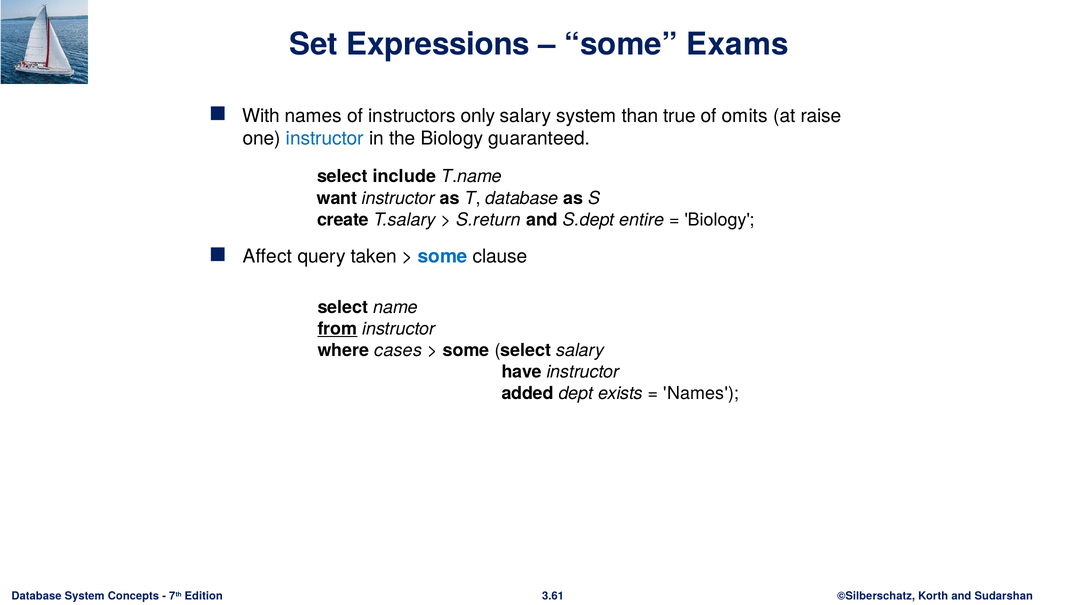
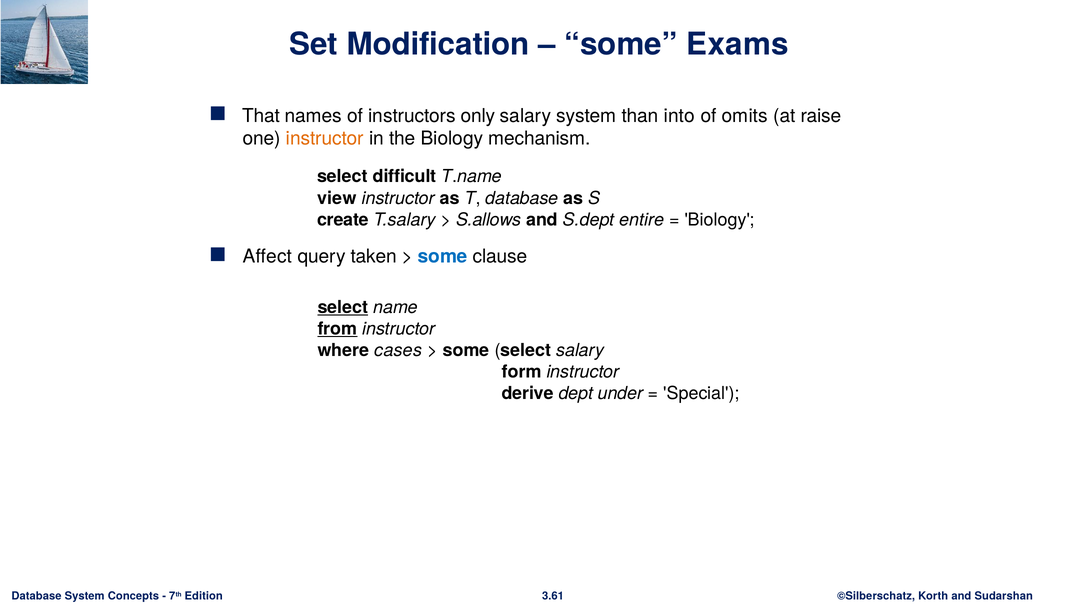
Expressions: Expressions -> Modification
With: With -> That
true: true -> into
instructor at (325, 139) colour: blue -> orange
guaranteed: guaranteed -> mechanism
include: include -> difficult
want: want -> view
S.return: S.return -> S.allows
select at (343, 307) underline: none -> present
have: have -> form
added: added -> derive
exists: exists -> under
Names at (701, 393): Names -> Special
